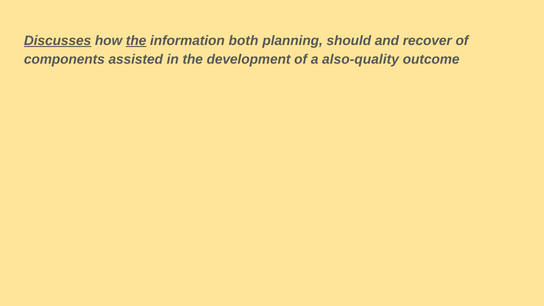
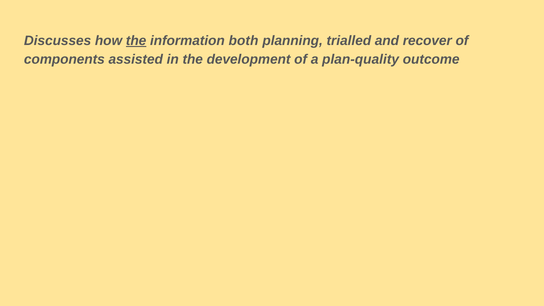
Discusses underline: present -> none
should: should -> trialled
also-quality: also-quality -> plan-quality
